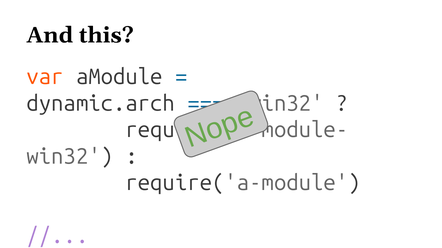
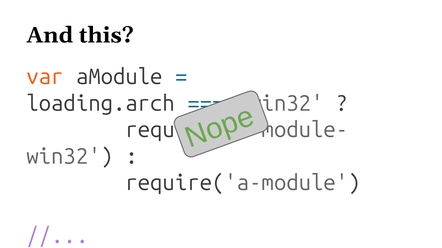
dynamic.arch: dynamic.arch -> loading.arch
